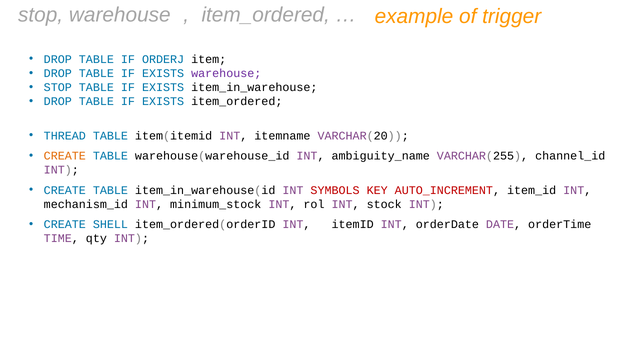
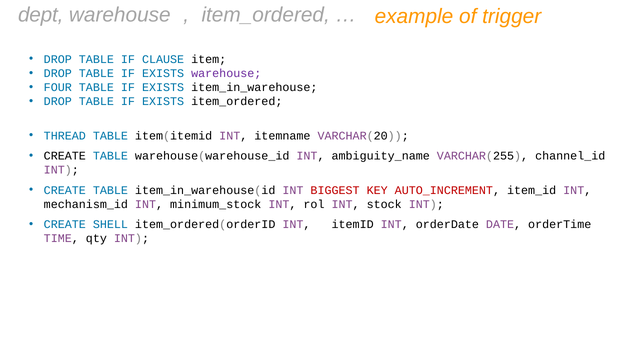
stop at (41, 15): stop -> dept
ORDERJ: ORDERJ -> CLAUSE
STOP at (58, 87): STOP -> FOUR
CREATE at (65, 156) colour: orange -> black
SYMBOLS: SYMBOLS -> BIGGEST
